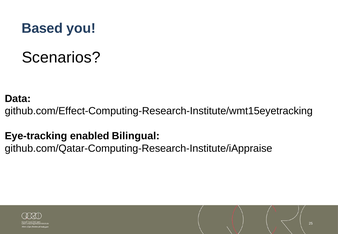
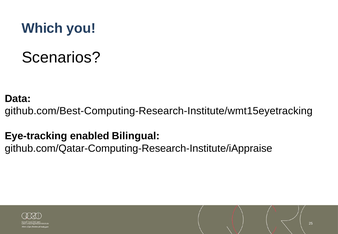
Based: Based -> Which
github.com/Effect-Computing-Research-Institute/wmt15eyetracking: github.com/Effect-Computing-Research-Institute/wmt15eyetracking -> github.com/Best-Computing-Research-Institute/wmt15eyetracking
